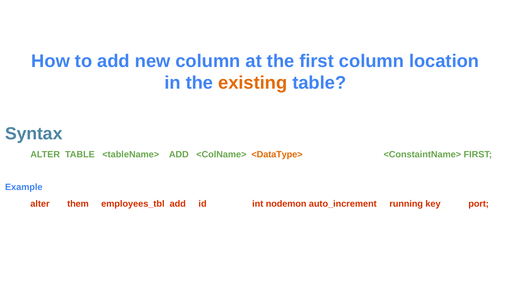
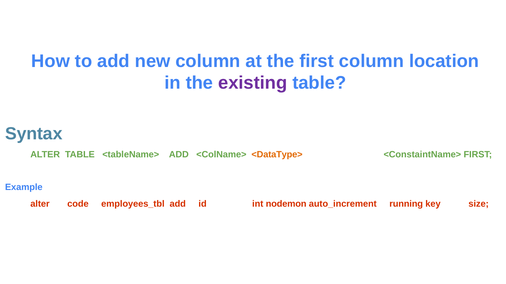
existing colour: orange -> purple
them: them -> code
port: port -> size
